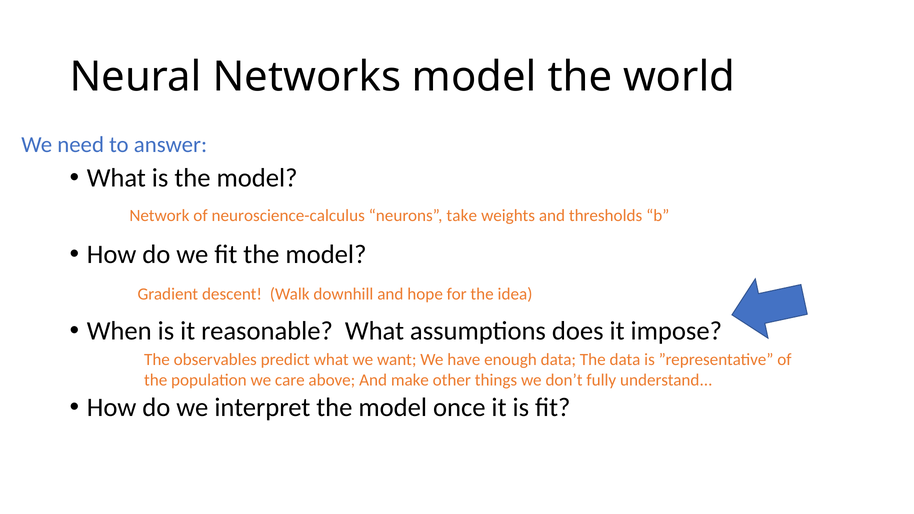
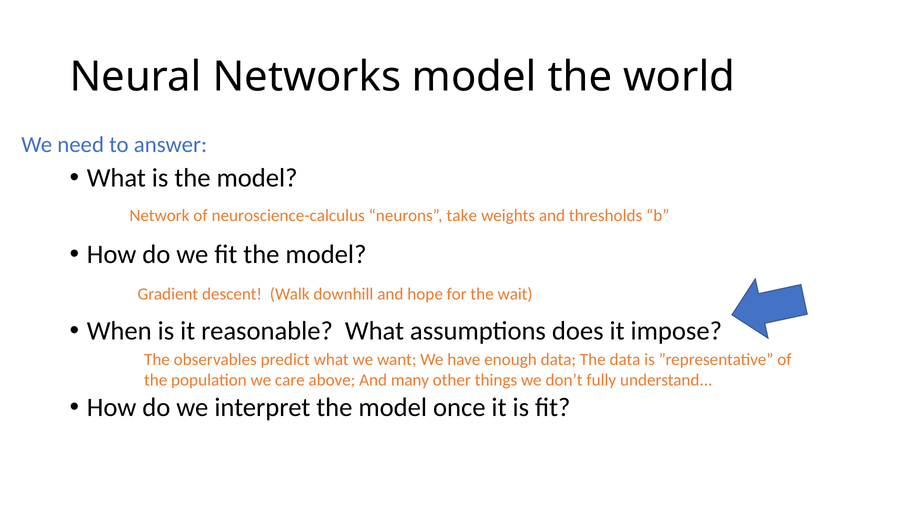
idea: idea -> wait
make: make -> many
